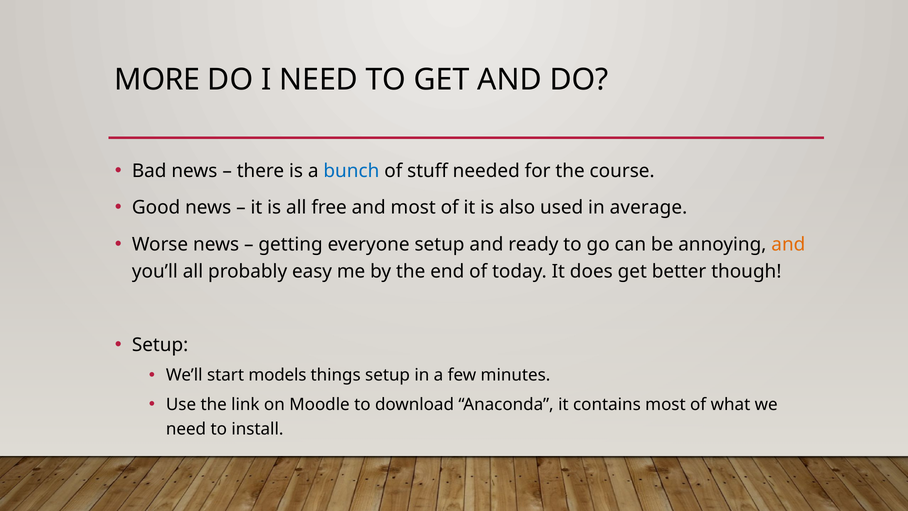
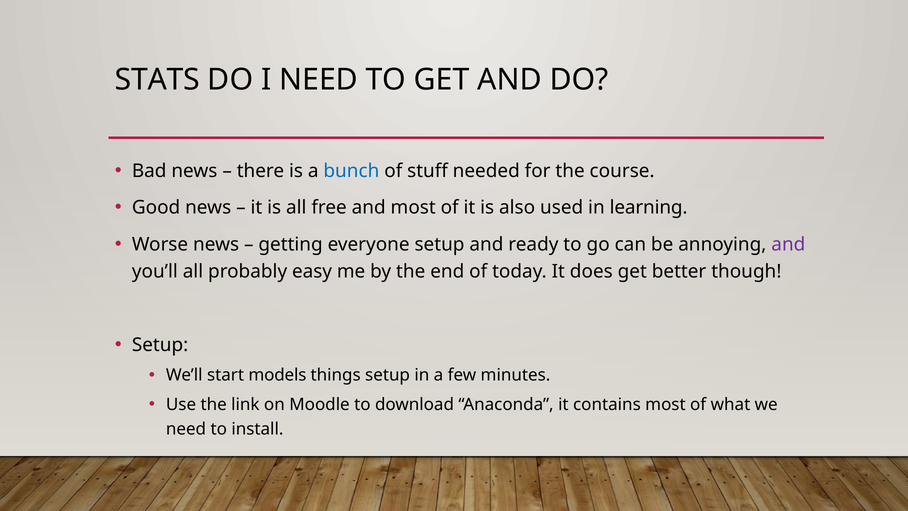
MORE: MORE -> STATS
average: average -> learning
and at (788, 244) colour: orange -> purple
